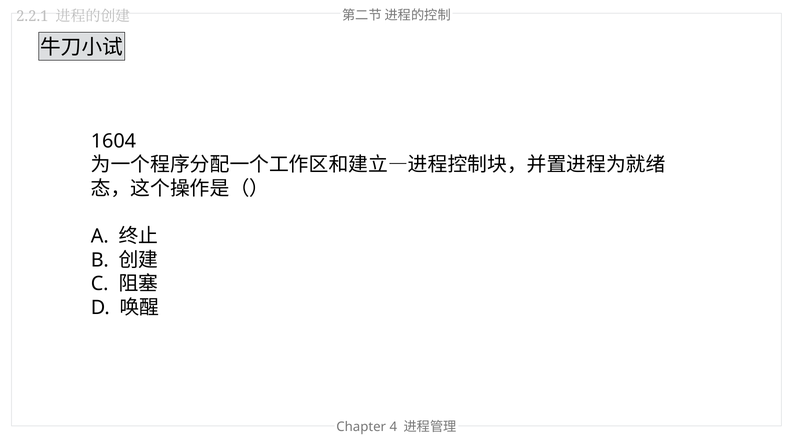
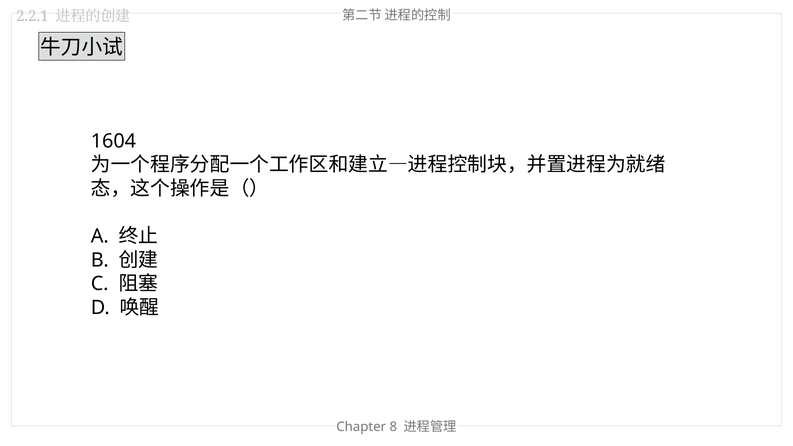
4: 4 -> 8
